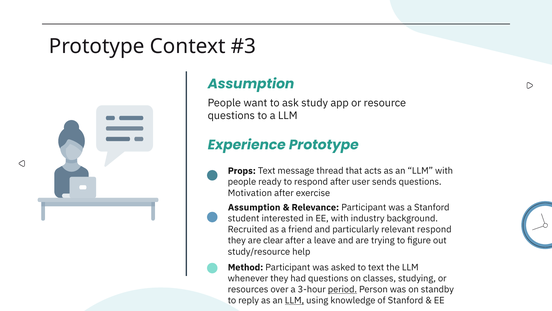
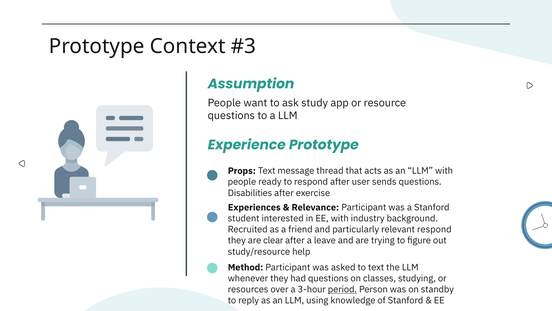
Motivation: Motivation -> Disabilities
Assumption at (254, 207): Assumption -> Experiences
LLM at (295, 300) underline: present -> none
